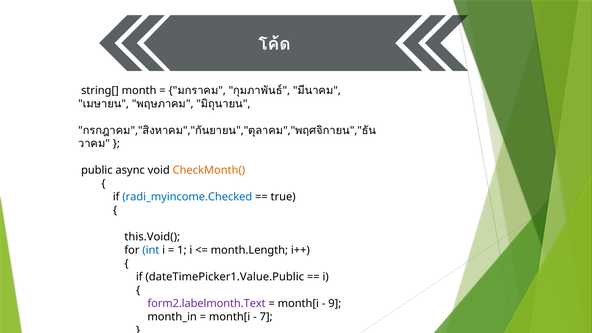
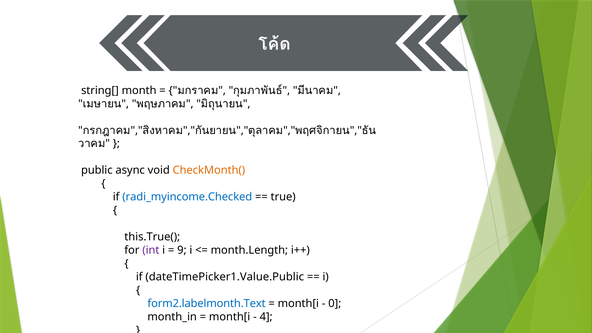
this.Void(: this.Void( -> this.True(
int colour: blue -> purple
1: 1 -> 9
form2.labelmonth.Text colour: purple -> blue
9: 9 -> 0
7: 7 -> 4
